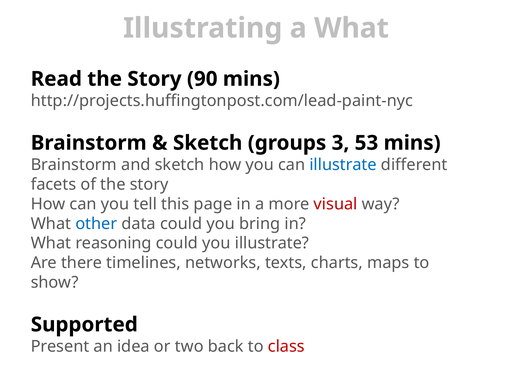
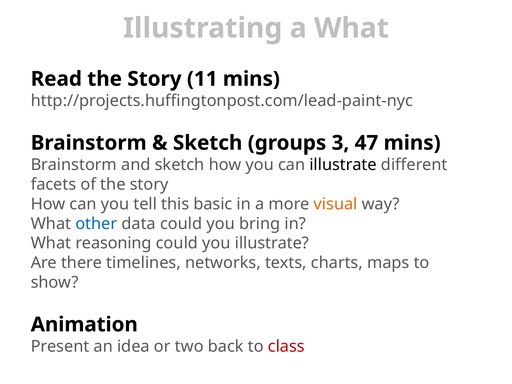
90: 90 -> 11
53: 53 -> 47
illustrate at (343, 165) colour: blue -> black
page: page -> basic
visual colour: red -> orange
Supported: Supported -> Animation
